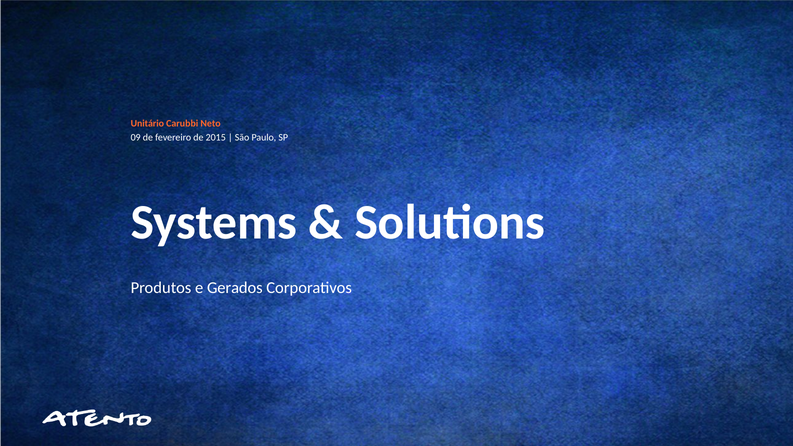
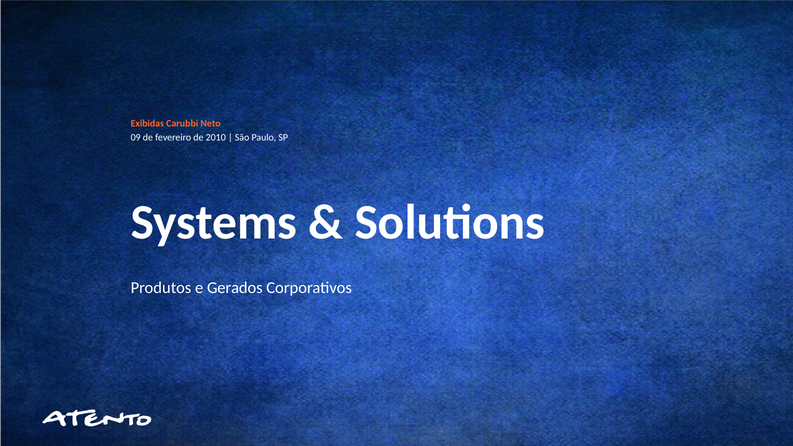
Unitário: Unitário -> Exibidas
2015: 2015 -> 2010
